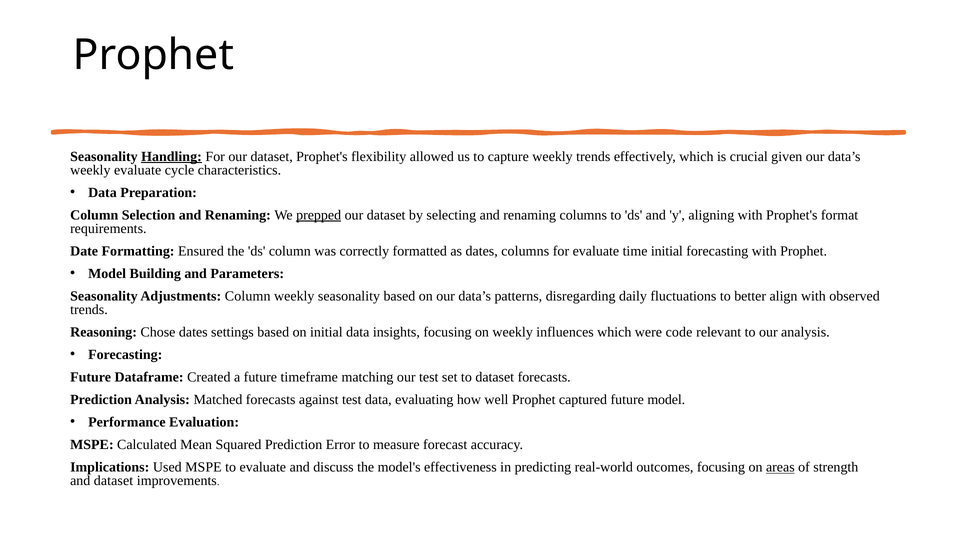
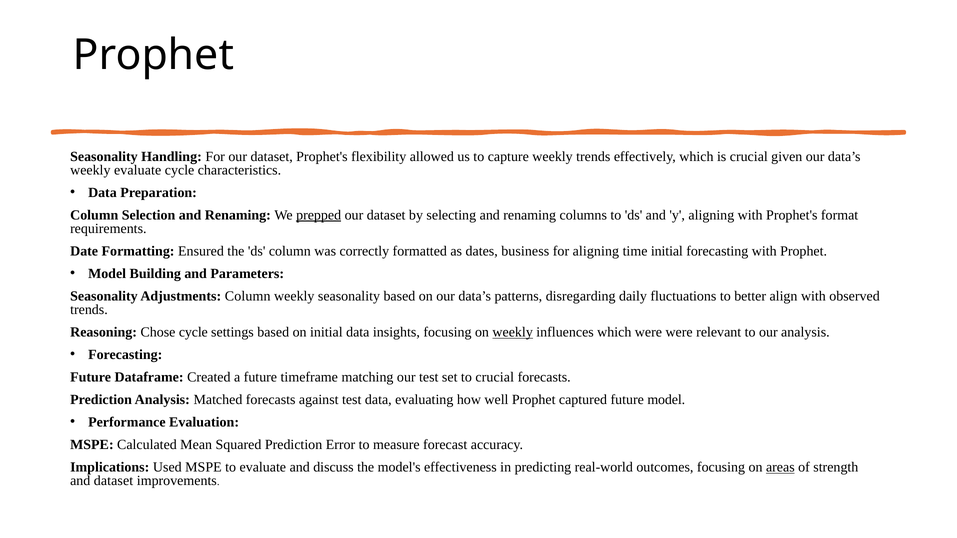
Handling underline: present -> none
dates columns: columns -> business
for evaluate: evaluate -> aligning
Chose dates: dates -> cycle
weekly at (513, 332) underline: none -> present
were code: code -> were
to dataset: dataset -> crucial
